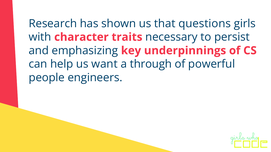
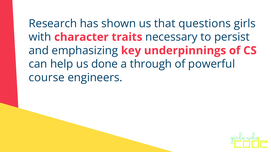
want: want -> done
people: people -> course
